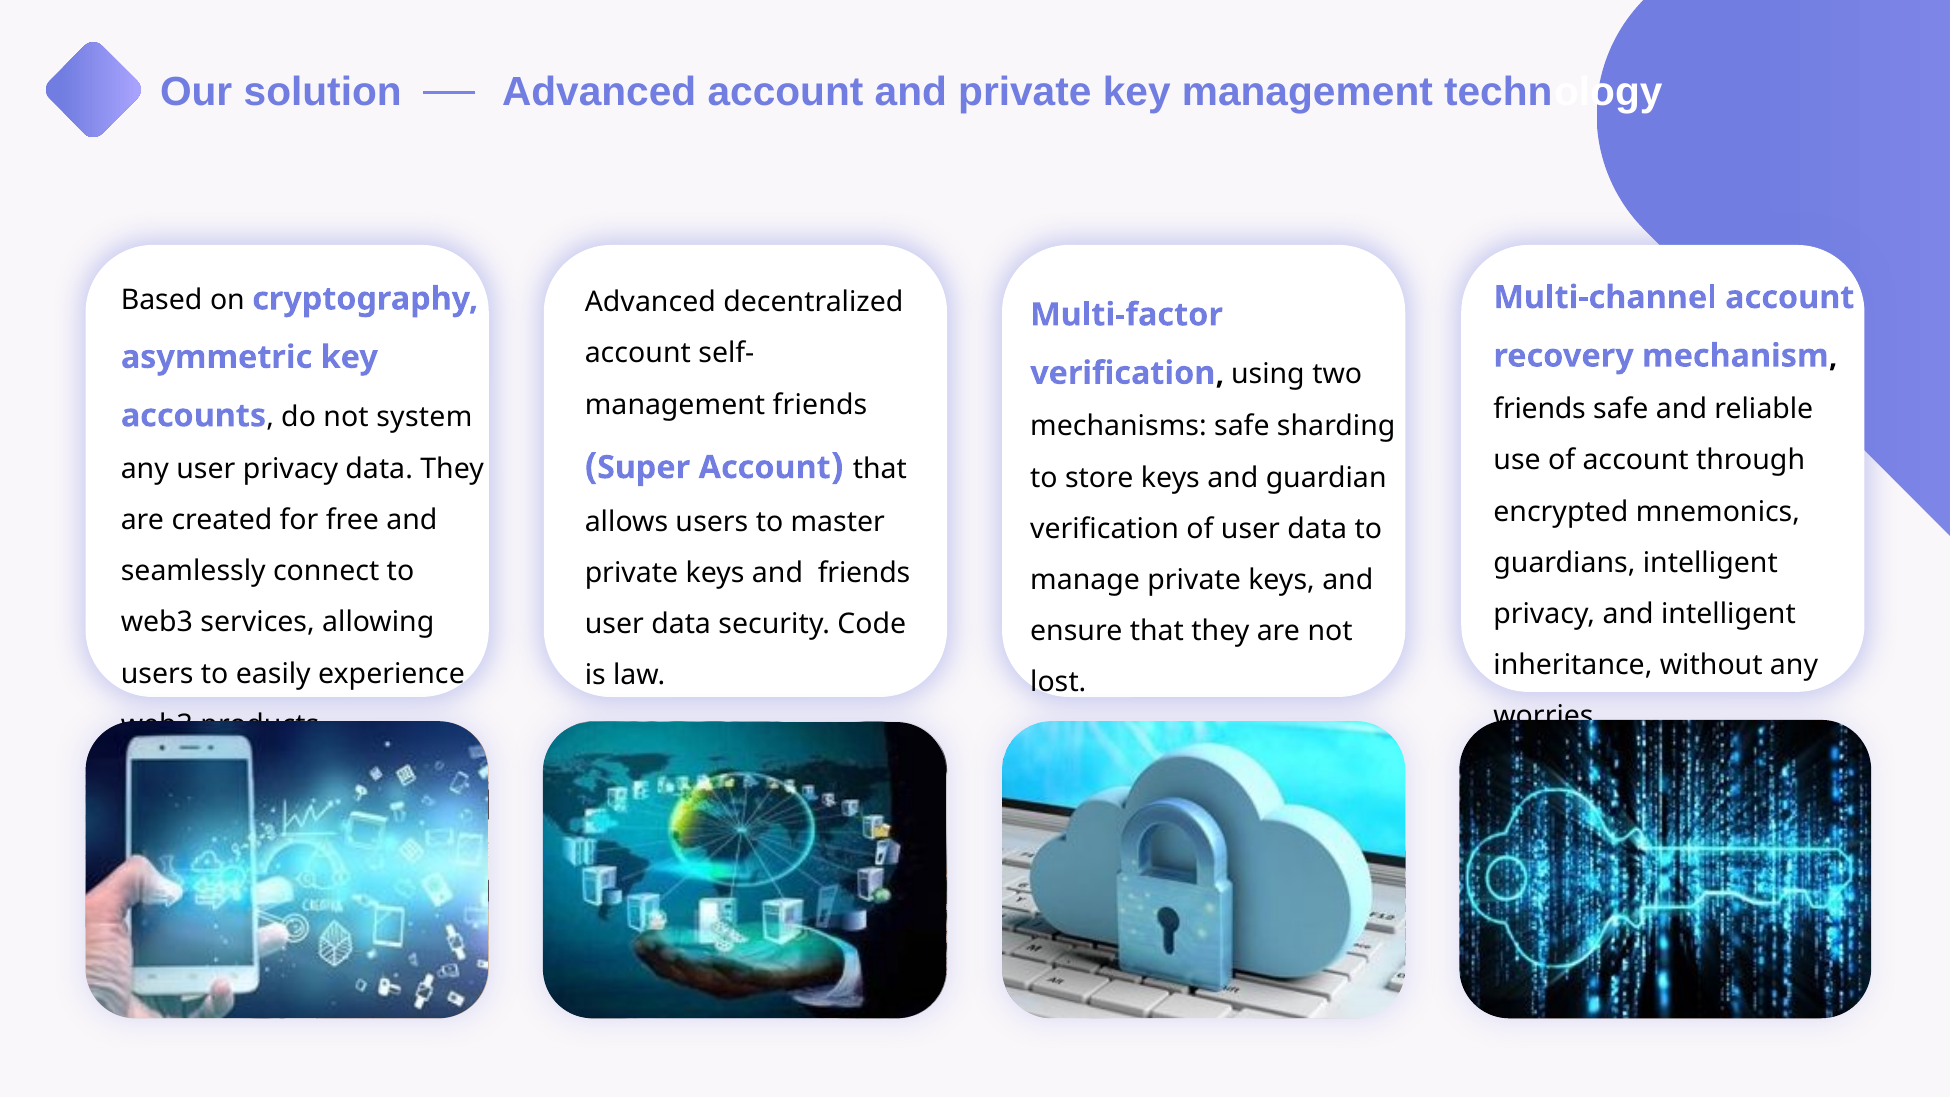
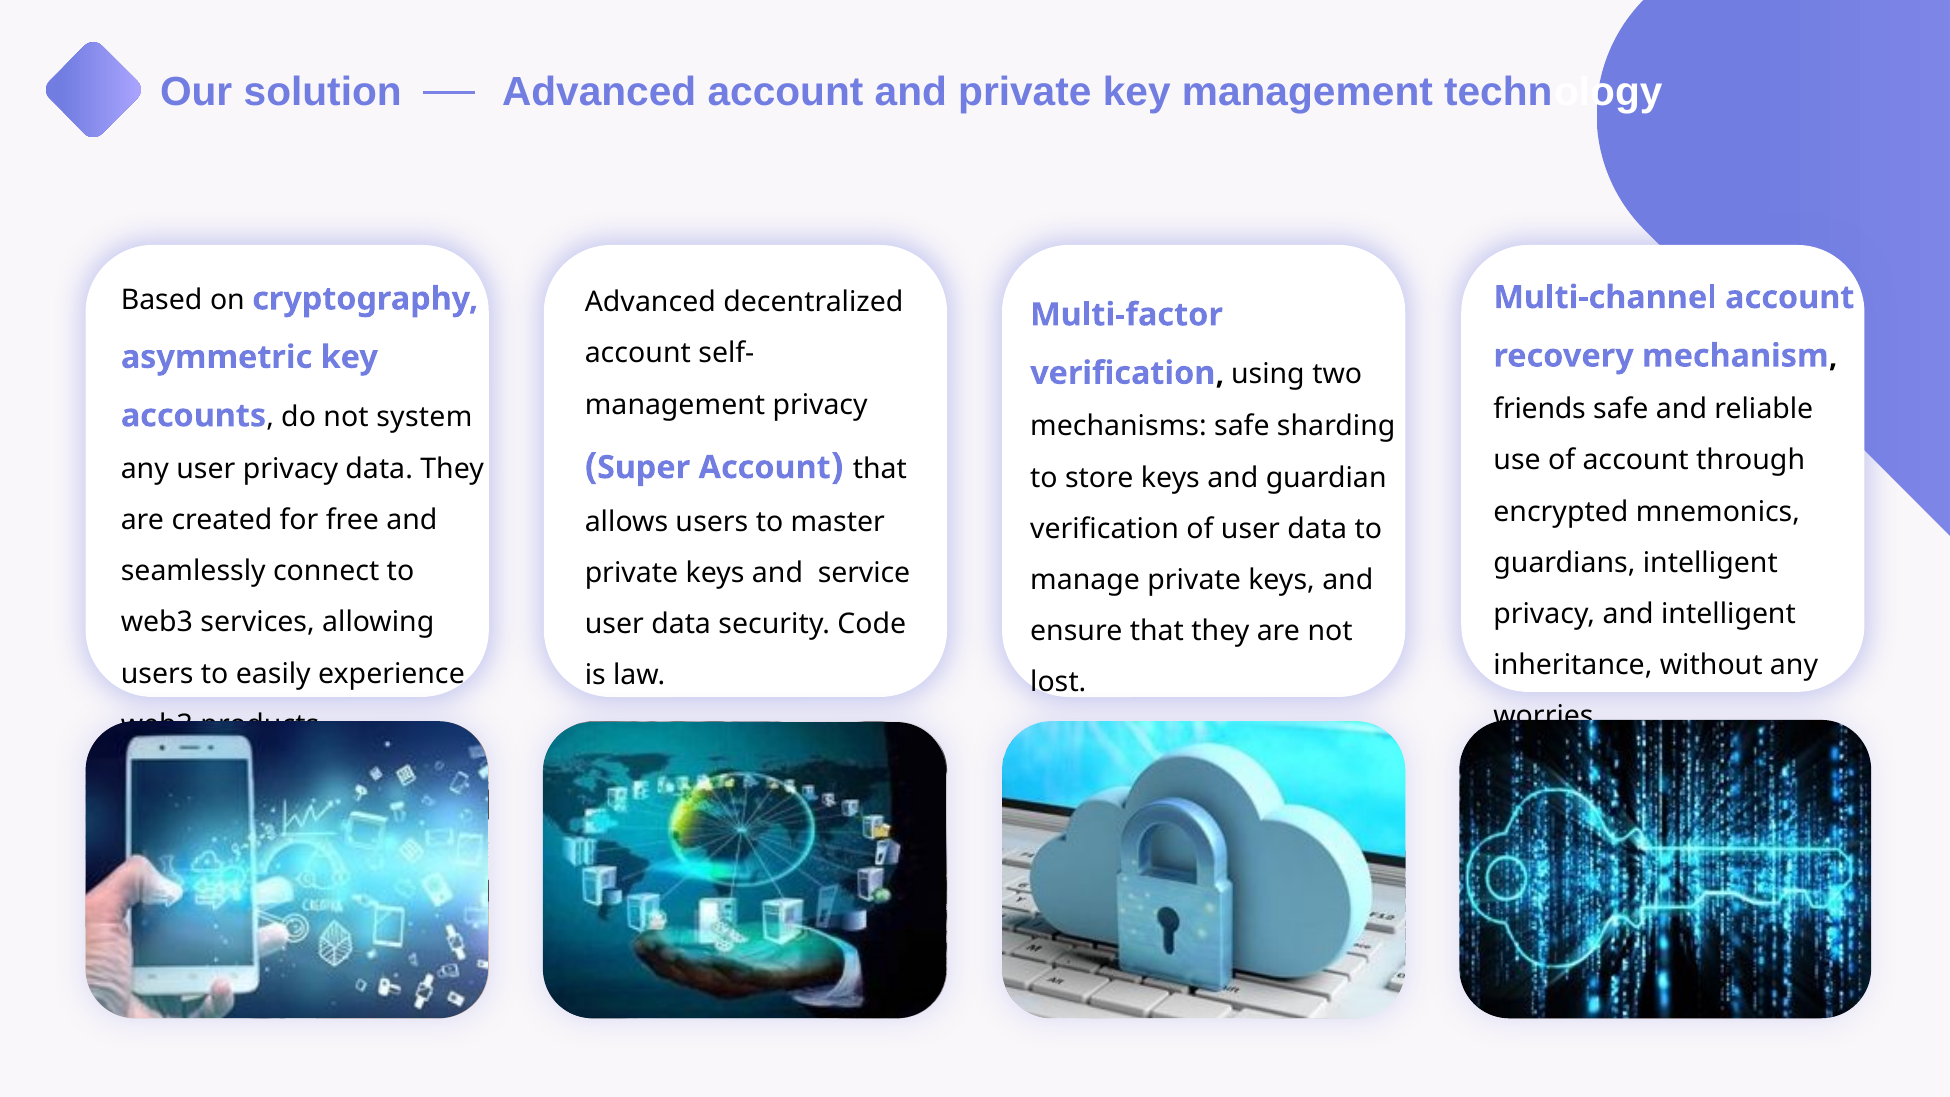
management friends: friends -> privacy
and friends: friends -> service
